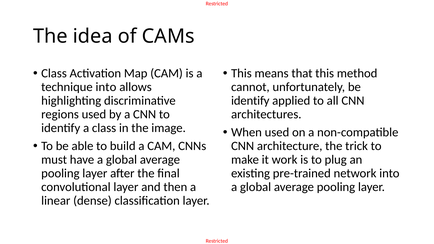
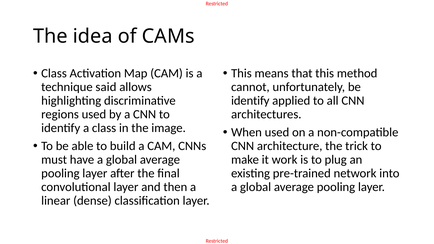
technique into: into -> said
